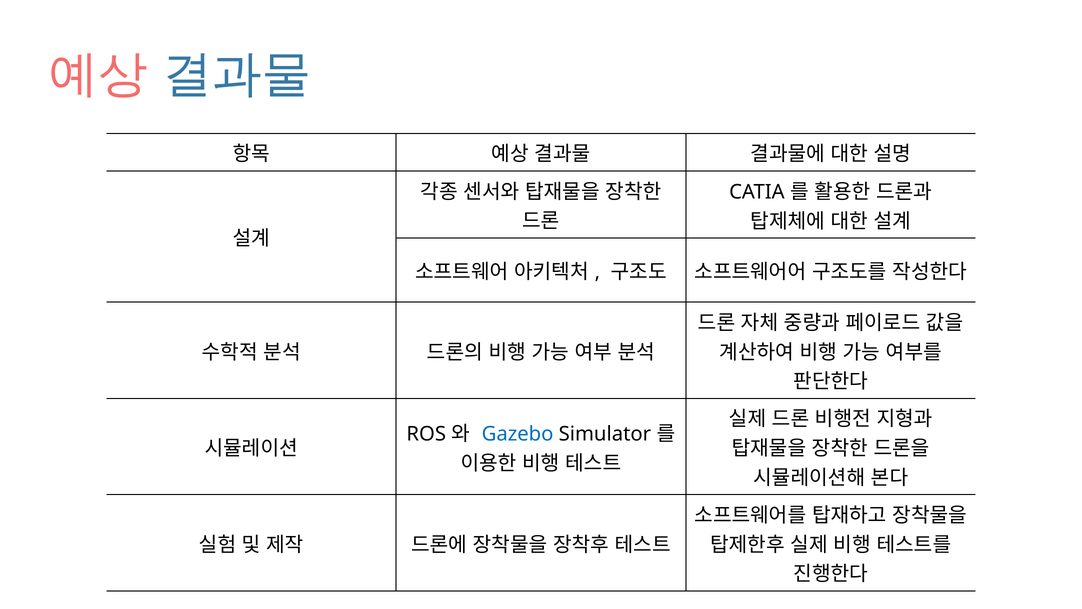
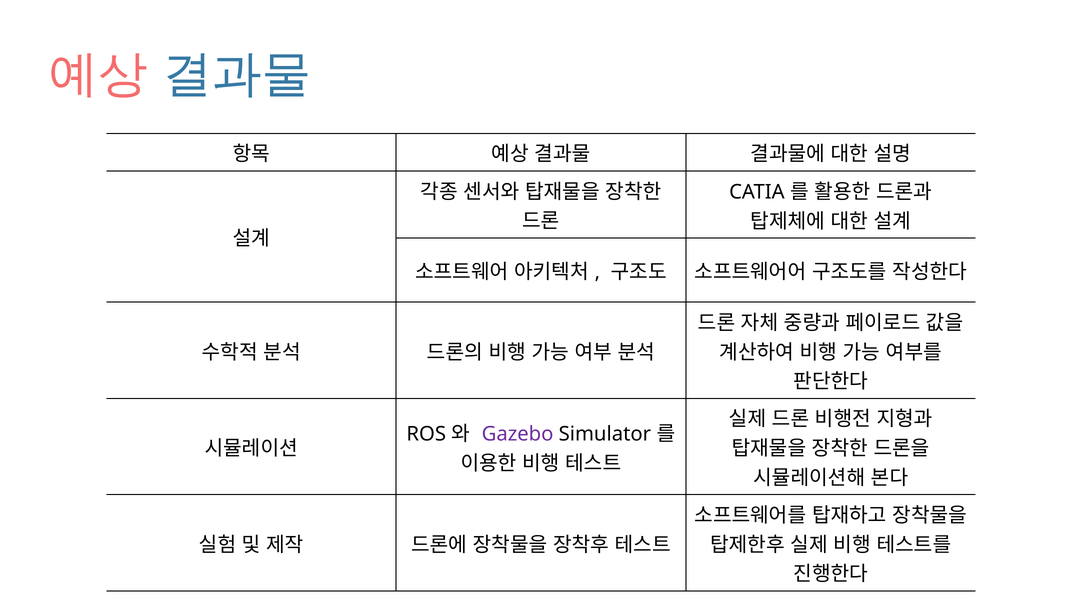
Gazebo colour: blue -> purple
